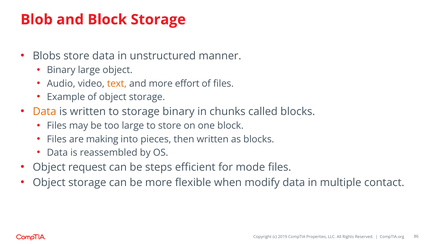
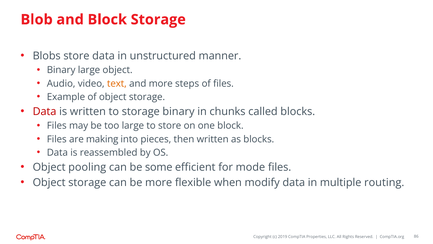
effort: effort -> steps
Data at (45, 111) colour: orange -> red
request: request -> pooling
steps: steps -> some
contact: contact -> routing
